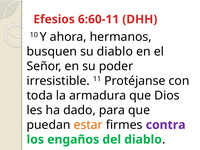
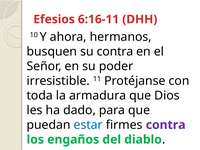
6:60-11: 6:60-11 -> 6:16-11
su diablo: diablo -> contra
estar colour: orange -> blue
